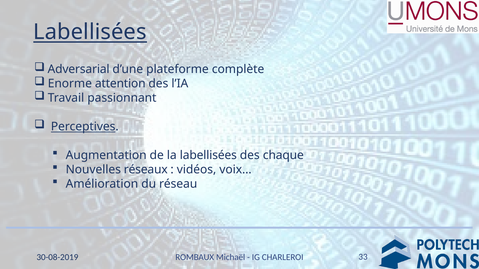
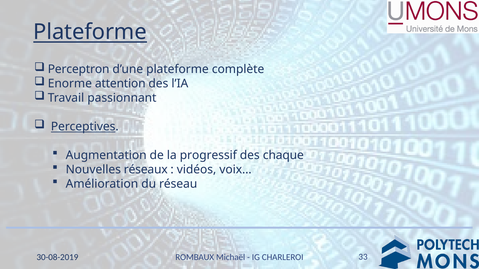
Labellisées at (90, 32): Labellisées -> Plateforme
Adversarial: Adversarial -> Perceptron
la labellisées: labellisées -> progressif
